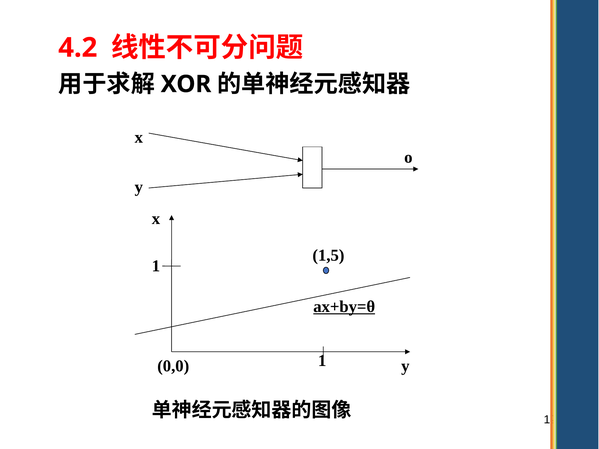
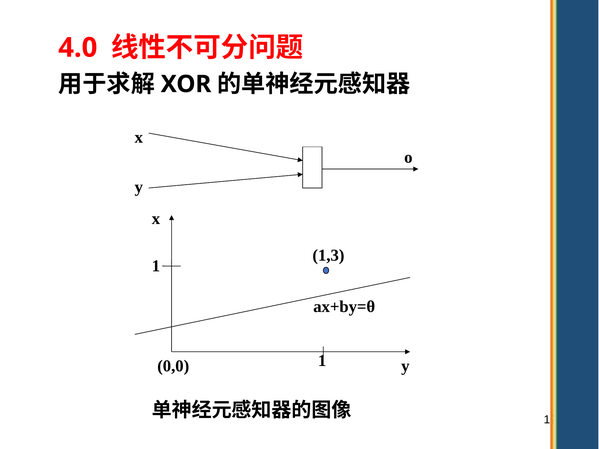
4.2: 4.2 -> 4.0
1,5: 1,5 -> 1,3
ax+by=θ underline: present -> none
